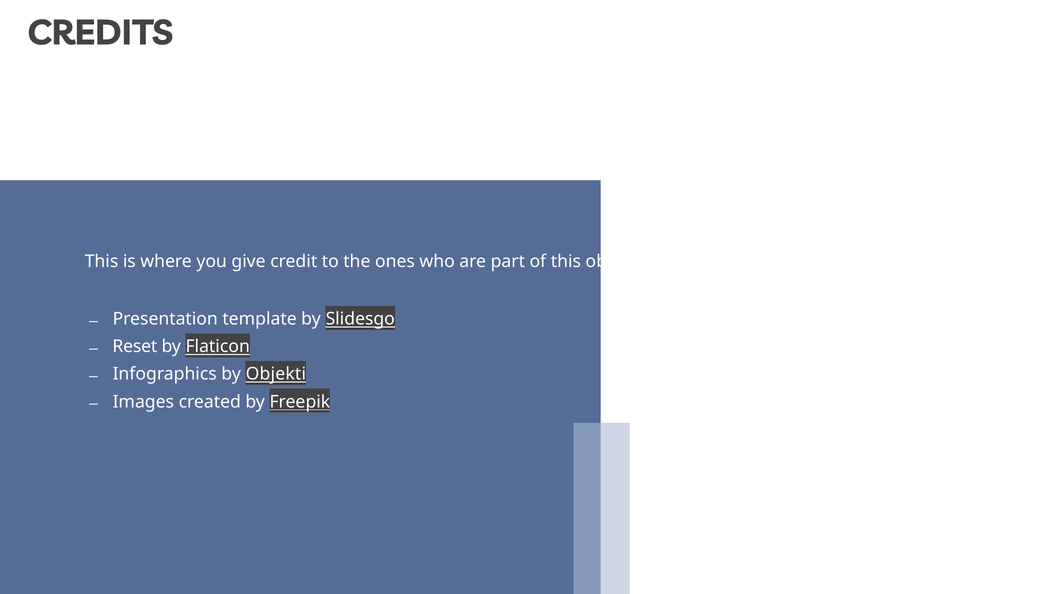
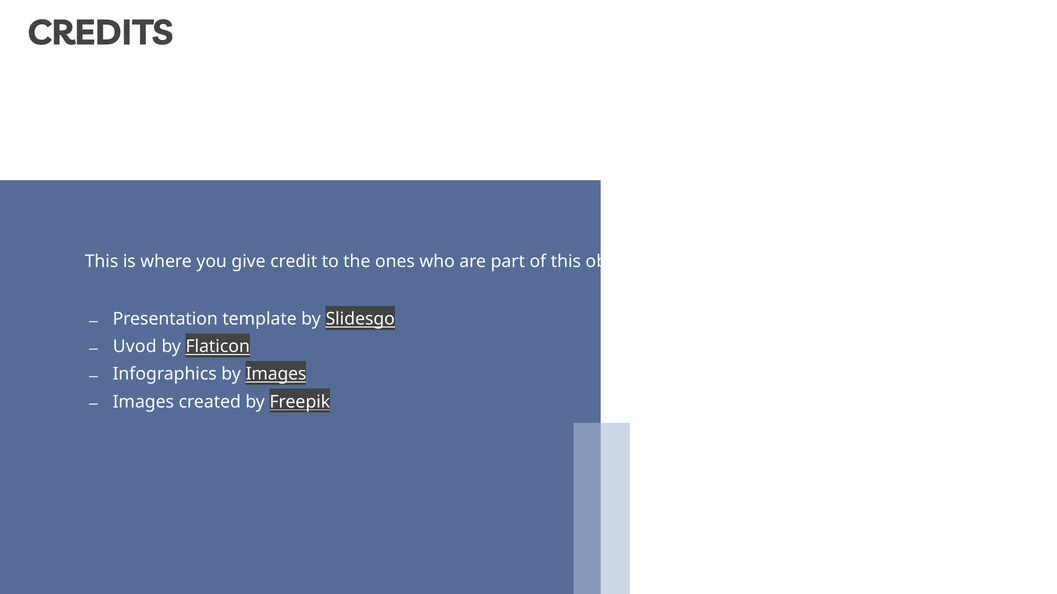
Reset: Reset -> Uvod
by Objekti: Objekti -> Images
